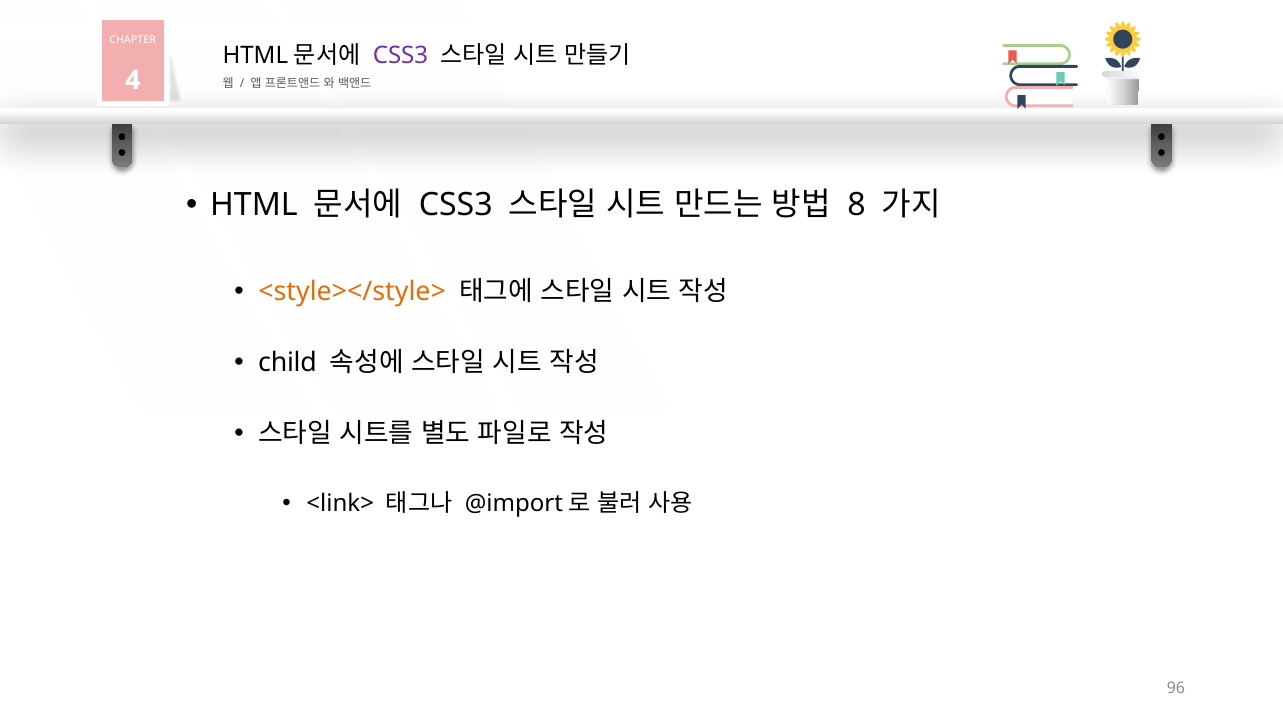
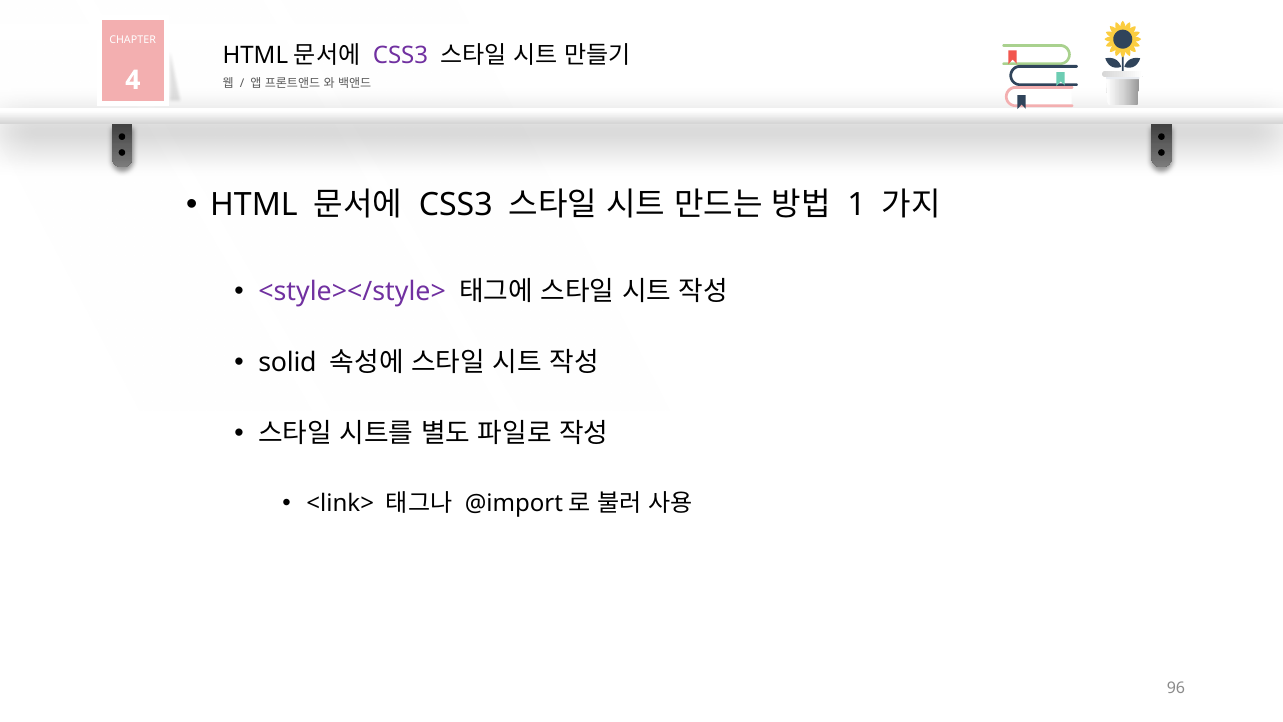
8: 8 -> 1
<style></style> colour: orange -> purple
child: child -> solid
